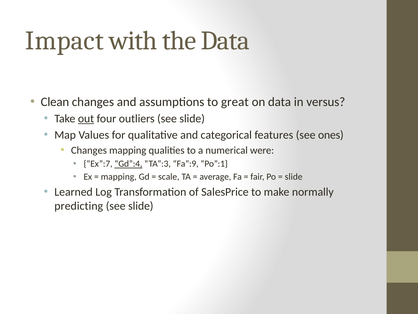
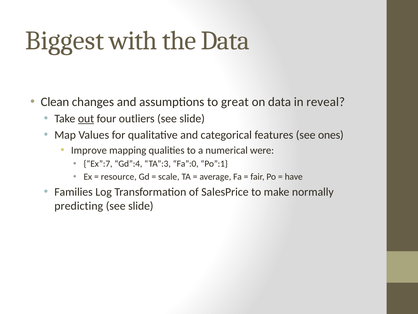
Impact: Impact -> Biggest
versus: versus -> reveal
Changes at (89, 150): Changes -> Improve
Gd”:4 underline: present -> none
Fa”:9: Fa”:9 -> Fa”:0
mapping at (119, 177): mapping -> resource
slide at (294, 177): slide -> have
Learned: Learned -> Families
